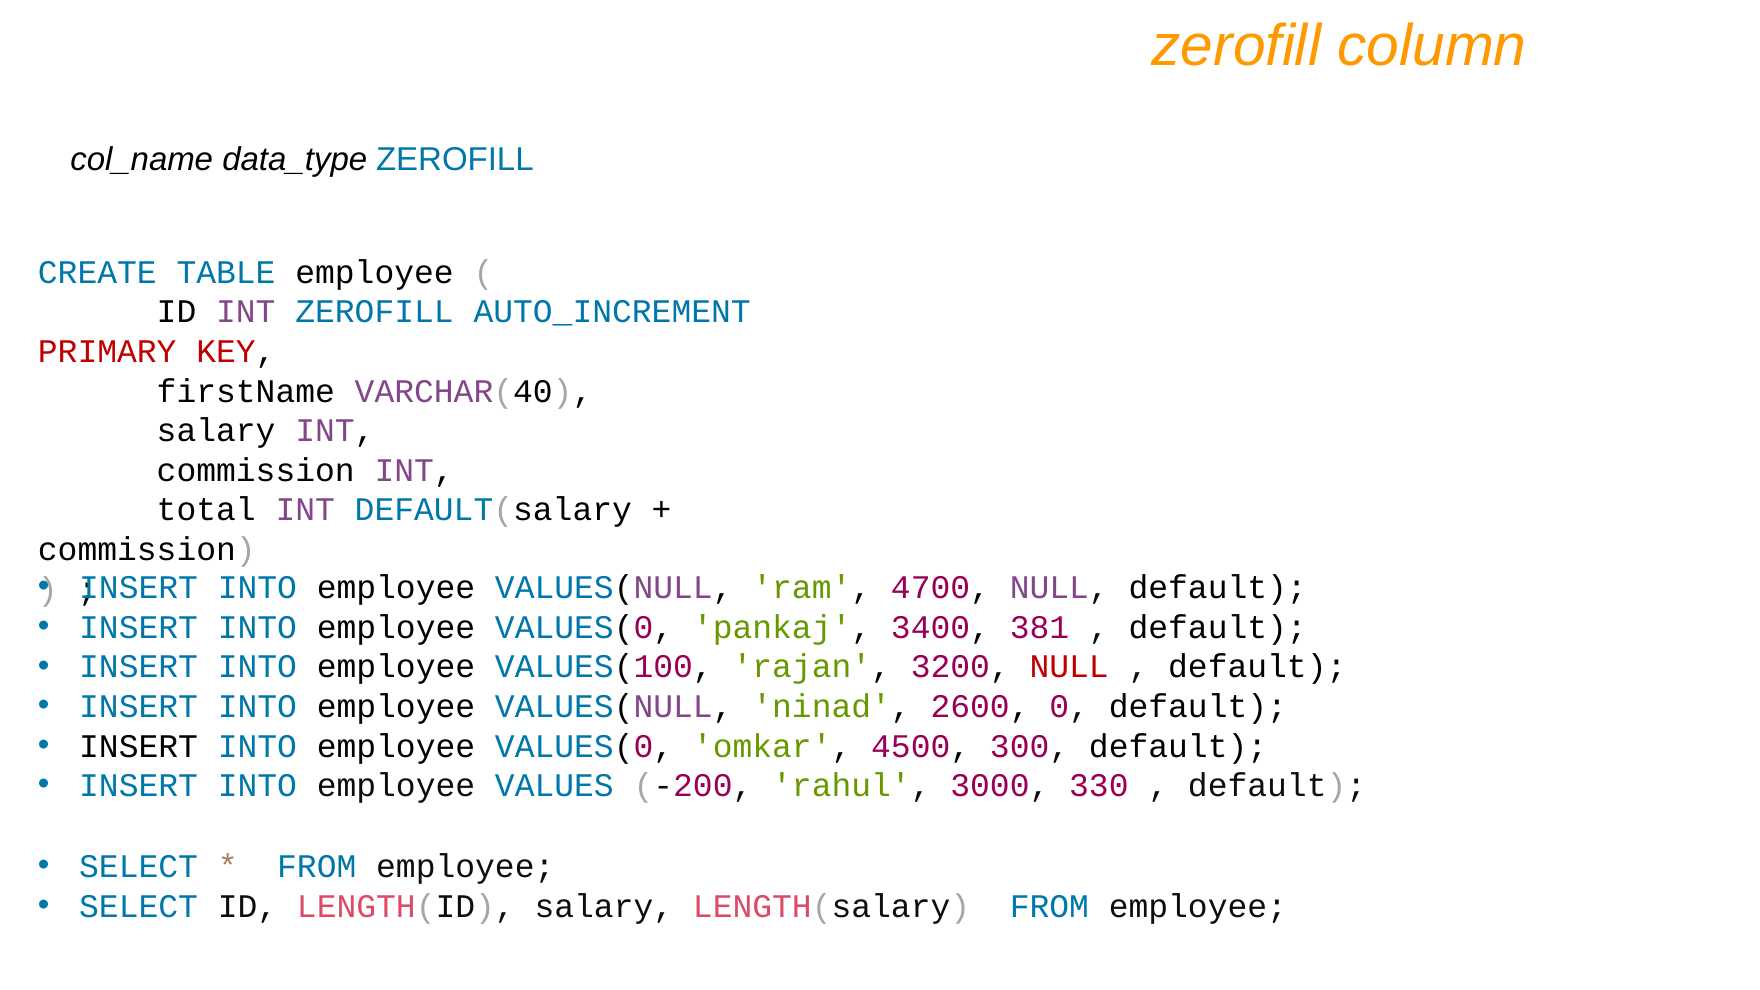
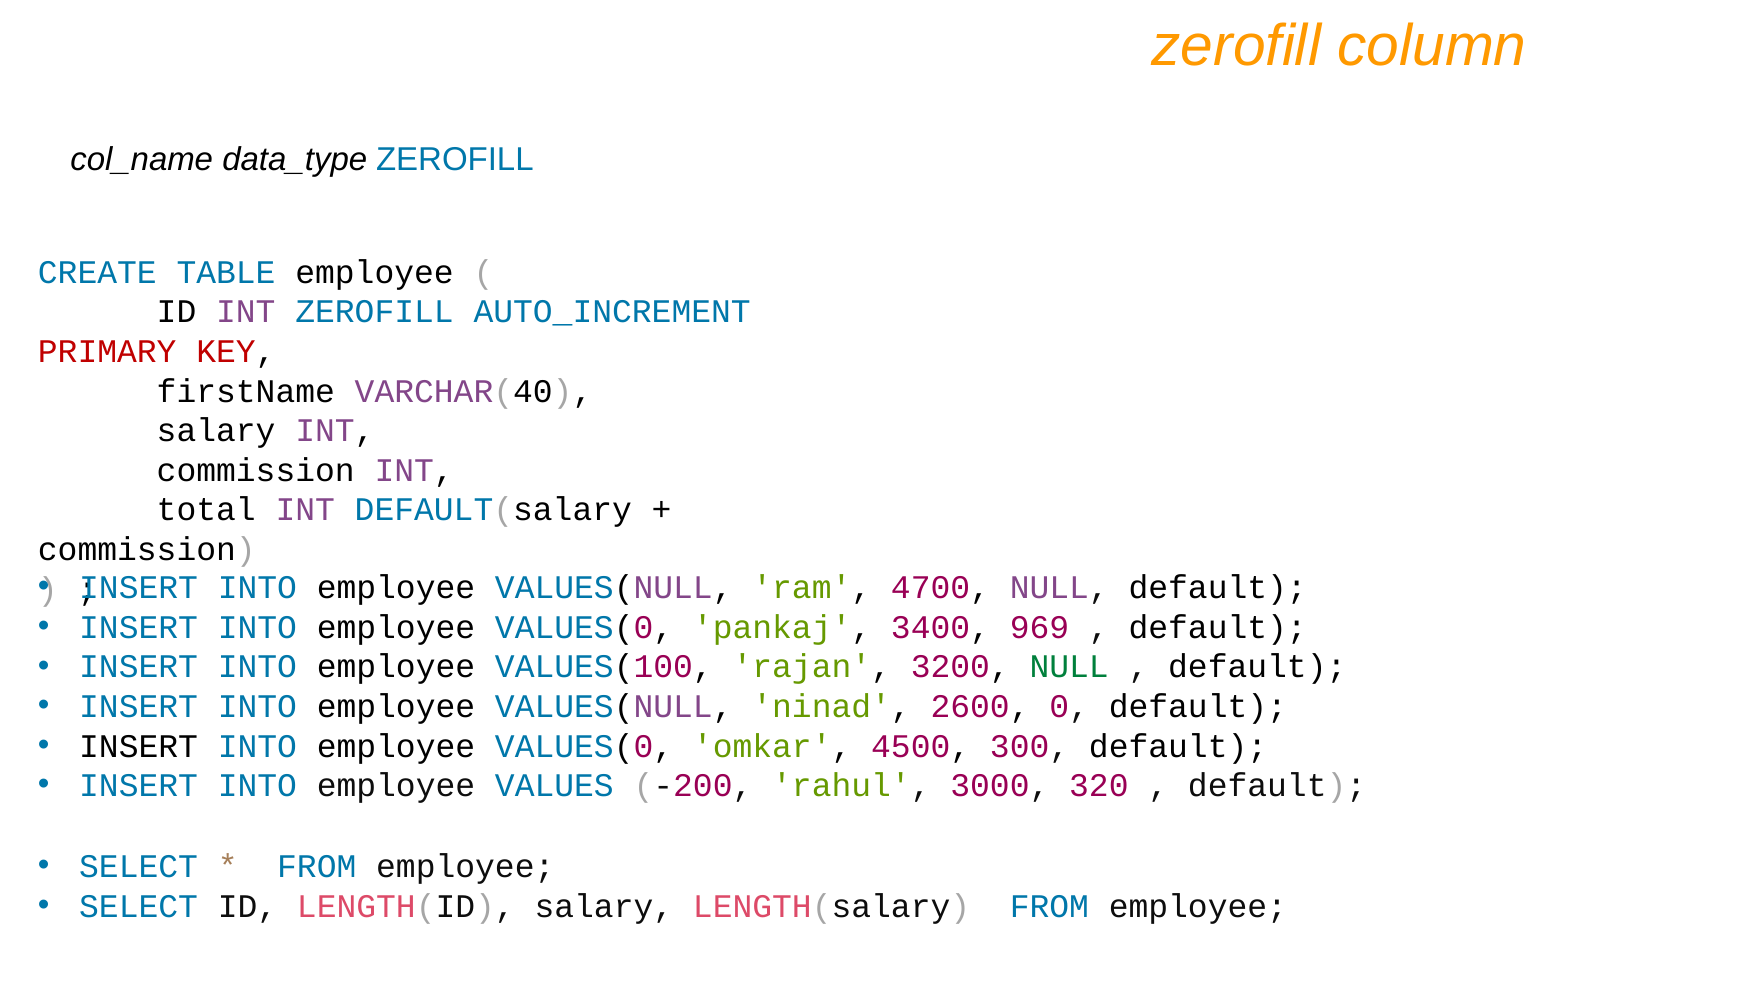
381: 381 -> 969
NULL at (1069, 667) colour: red -> green
330: 330 -> 320
